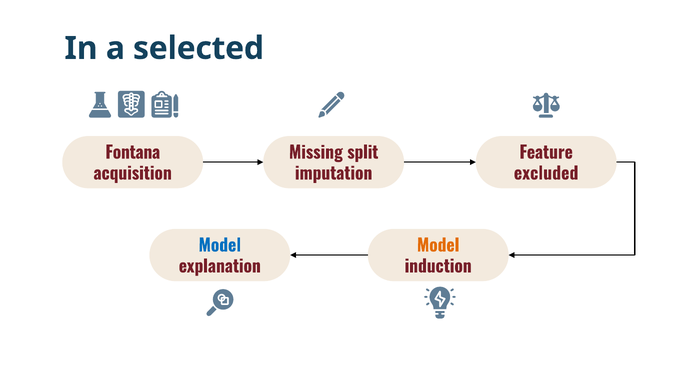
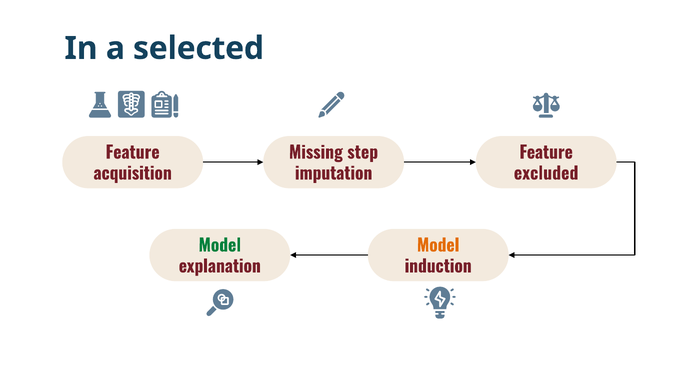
Fontana at (133, 153): Fontana -> Feature
split: split -> step
Model at (220, 246) colour: blue -> green
